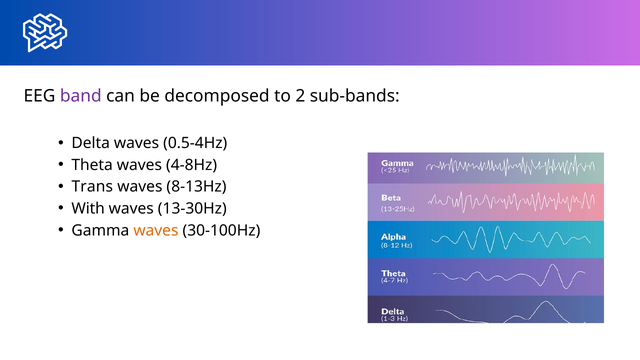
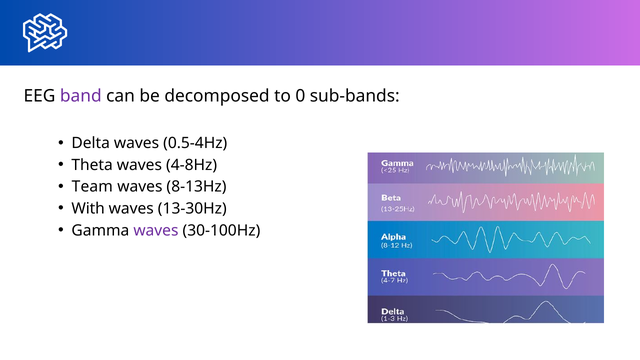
2: 2 -> 0
Trans: Trans -> Team
waves at (156, 230) colour: orange -> purple
